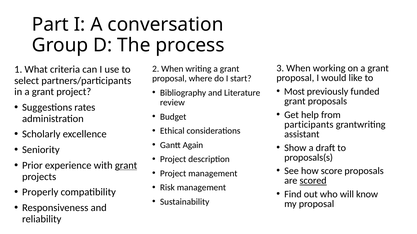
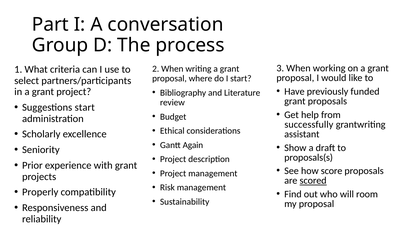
Most: Most -> Have
Suggestions rates: rates -> start
participants: participants -> successfully
grant at (126, 166) underline: present -> none
know: know -> room
